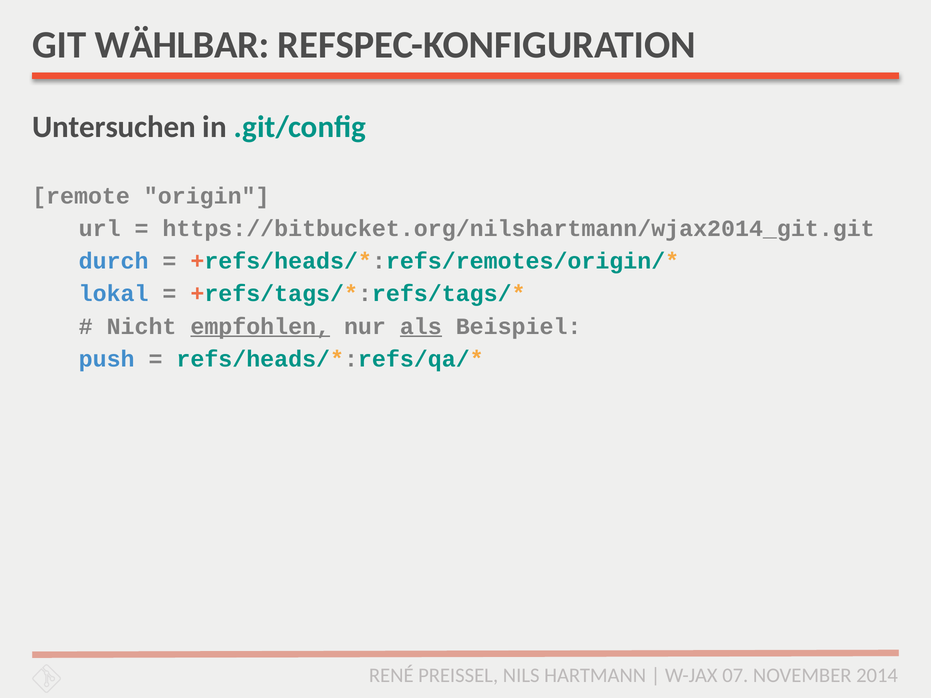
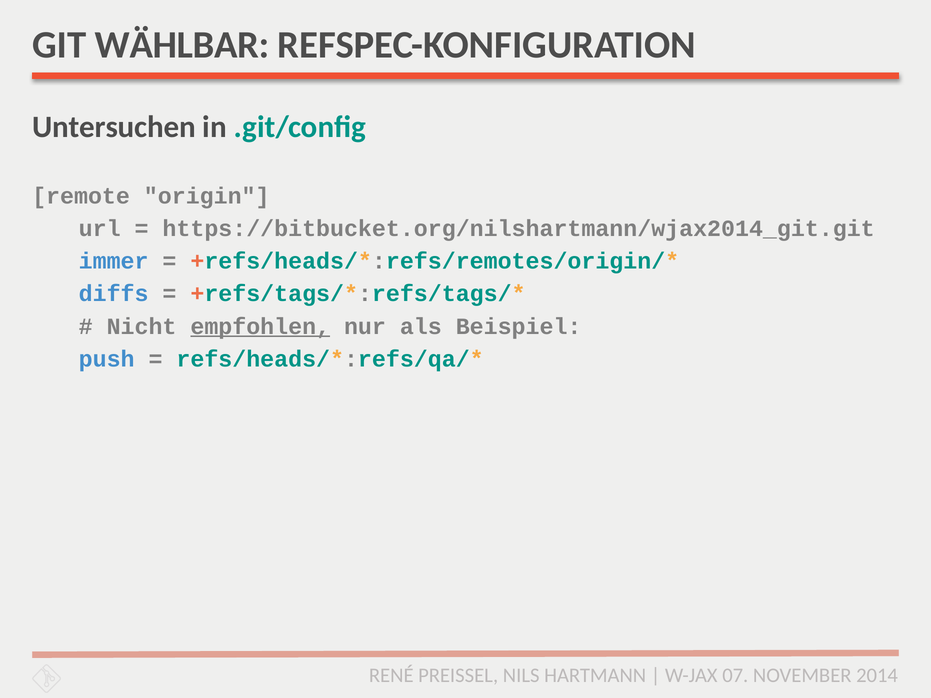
durch: durch -> immer
lokal: lokal -> diffs
als underline: present -> none
